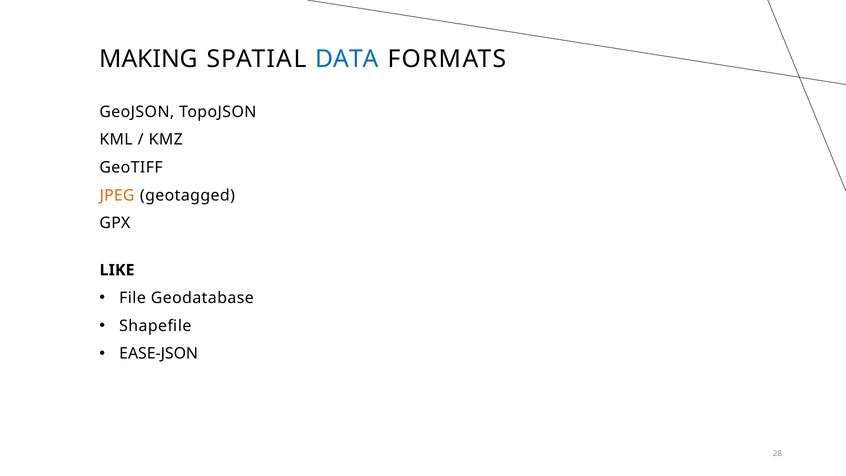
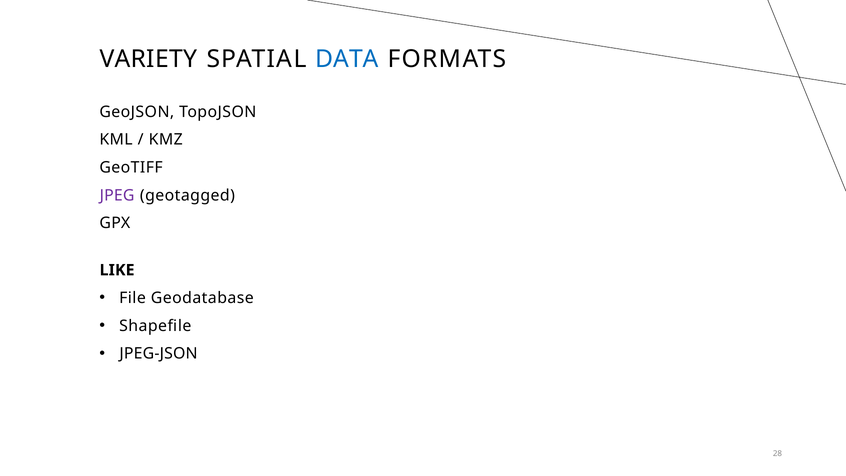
MAKING: MAKING -> VARIETY
JPEG colour: orange -> purple
EASE-JSON: EASE-JSON -> JPEG-JSON
